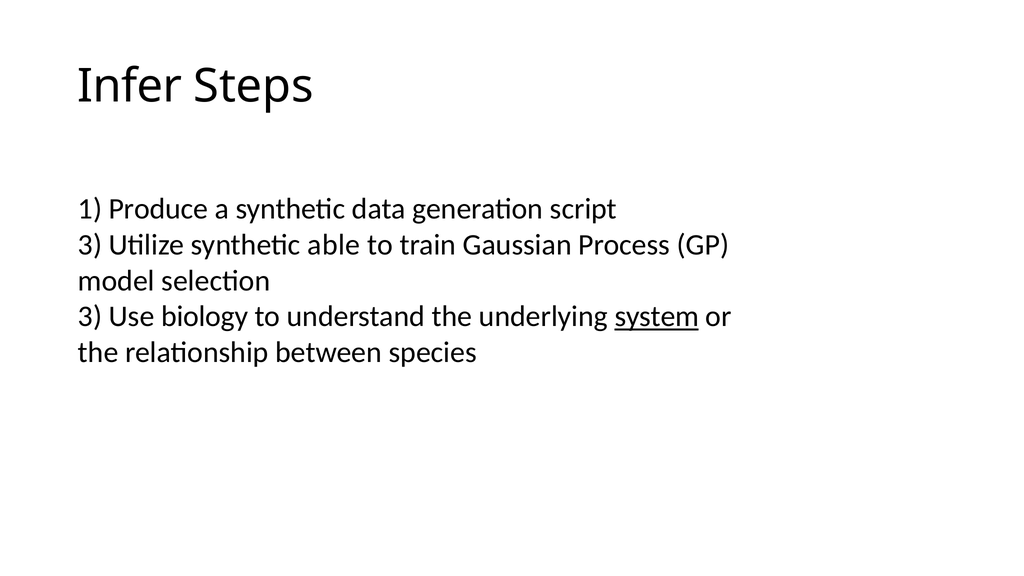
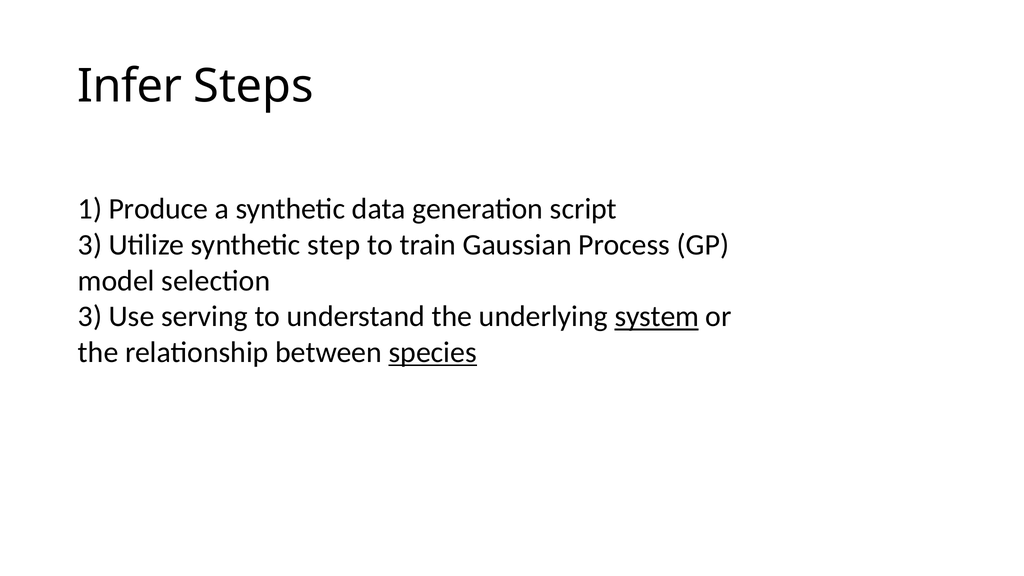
able: able -> step
biology: biology -> serving
species underline: none -> present
